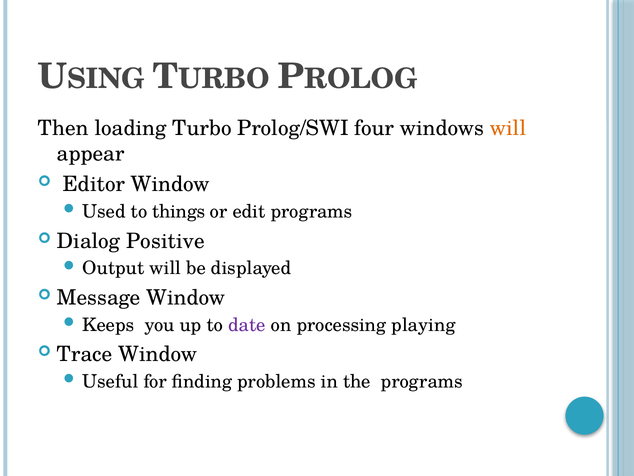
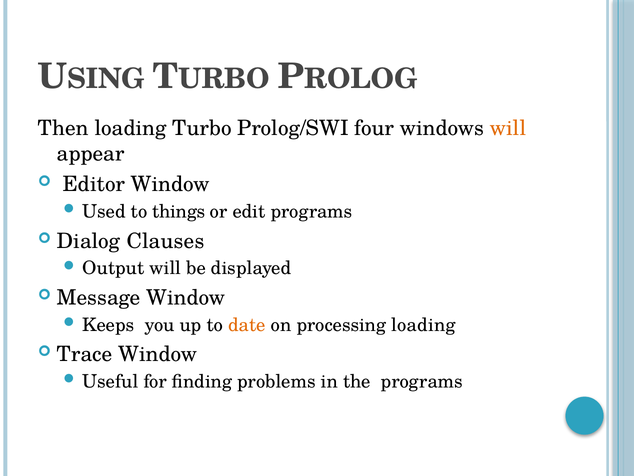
Positive: Positive -> Clauses
date colour: purple -> orange
processing playing: playing -> loading
